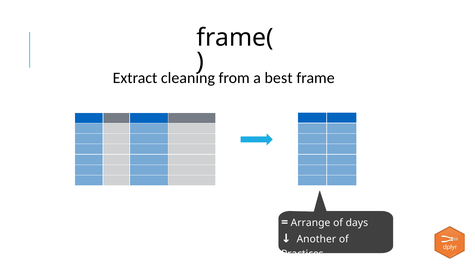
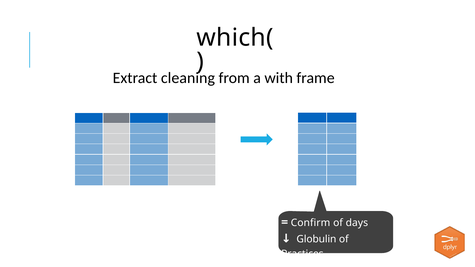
frame(: frame( -> which(
best: best -> with
Arrange: Arrange -> Confirm
Another: Another -> Globulin
